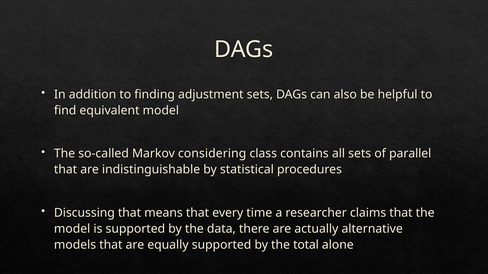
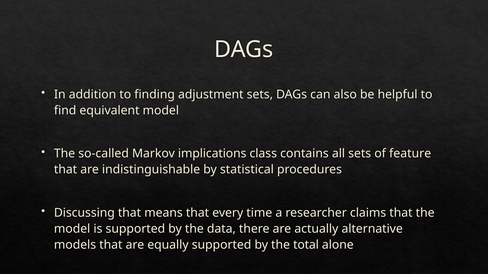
considering: considering -> implications
parallel: parallel -> feature
